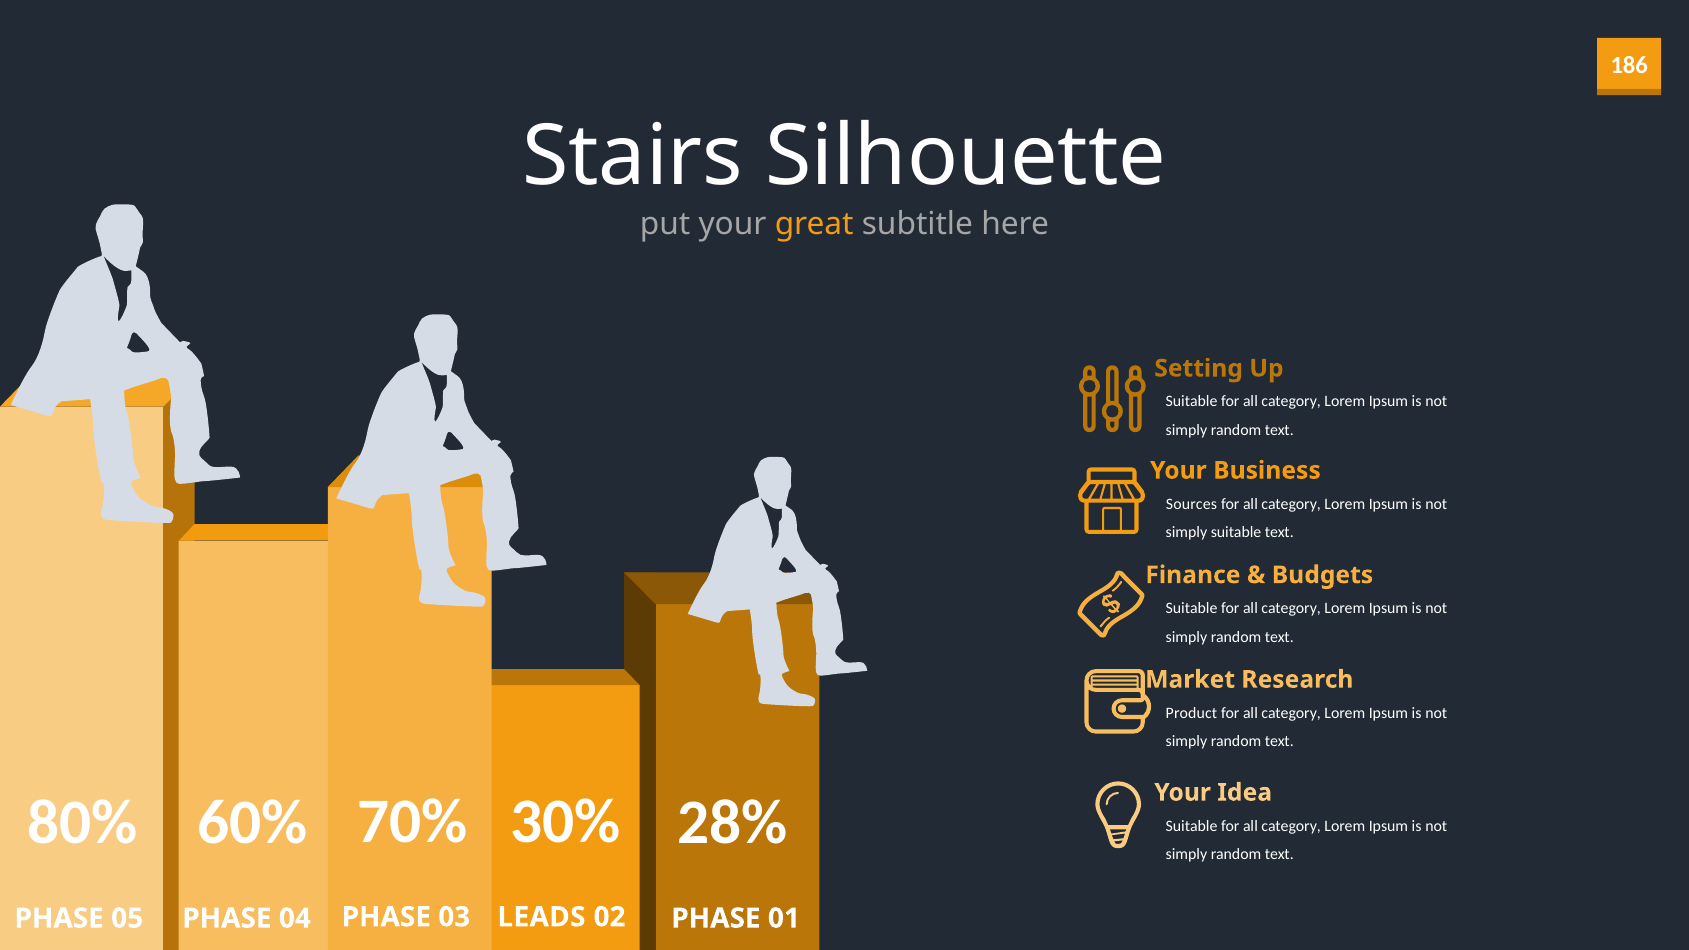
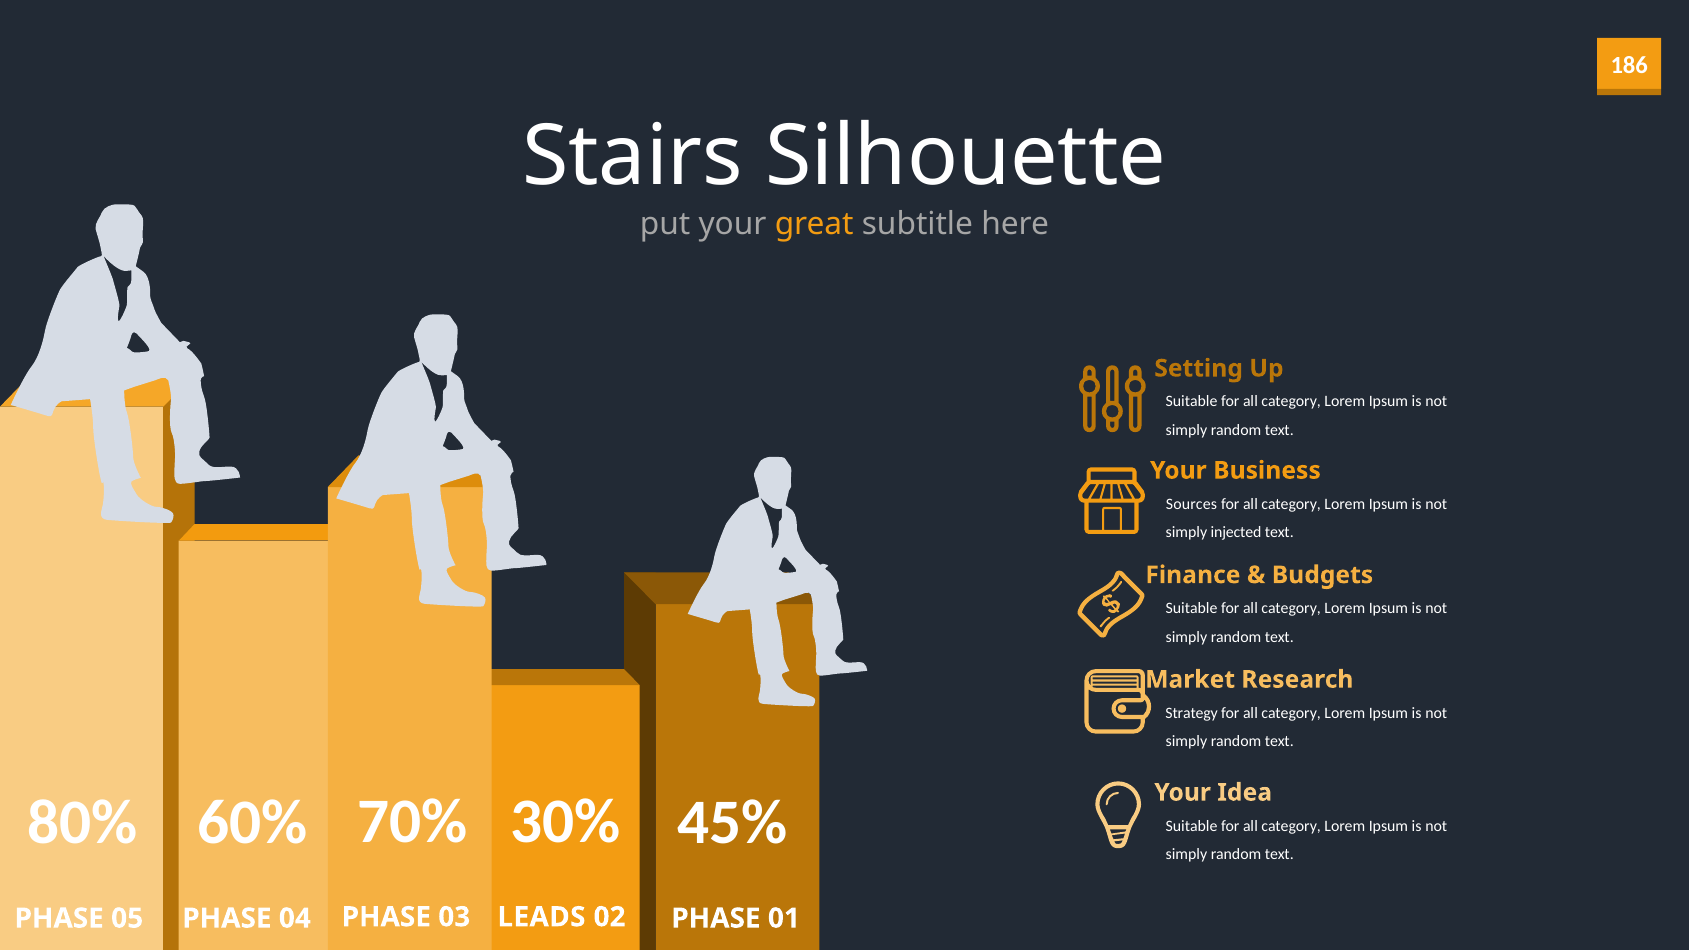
simply suitable: suitable -> injected
Product: Product -> Strategy
28%: 28% -> 45%
